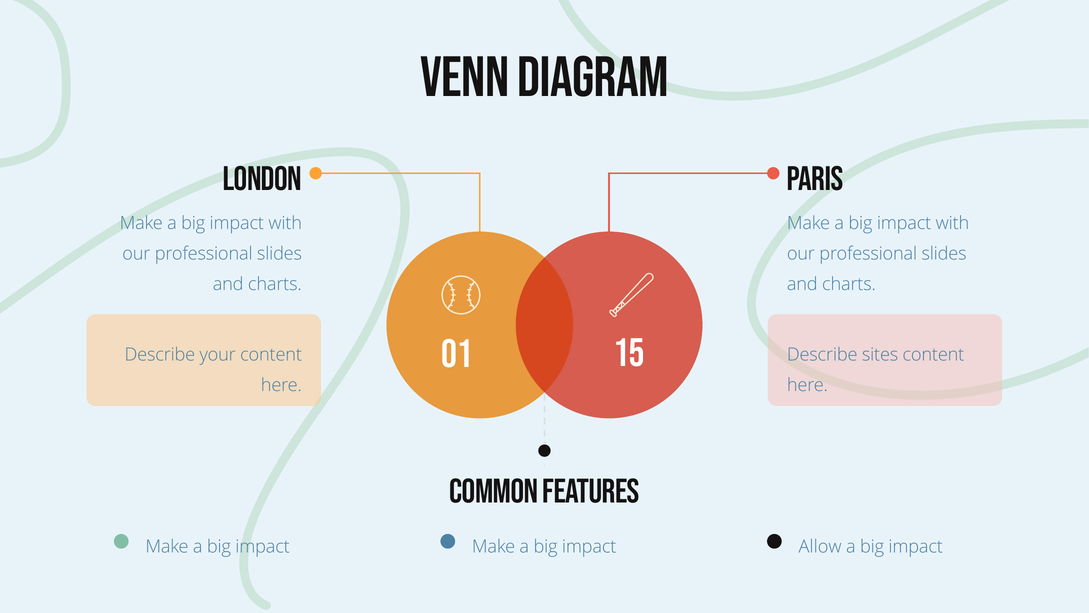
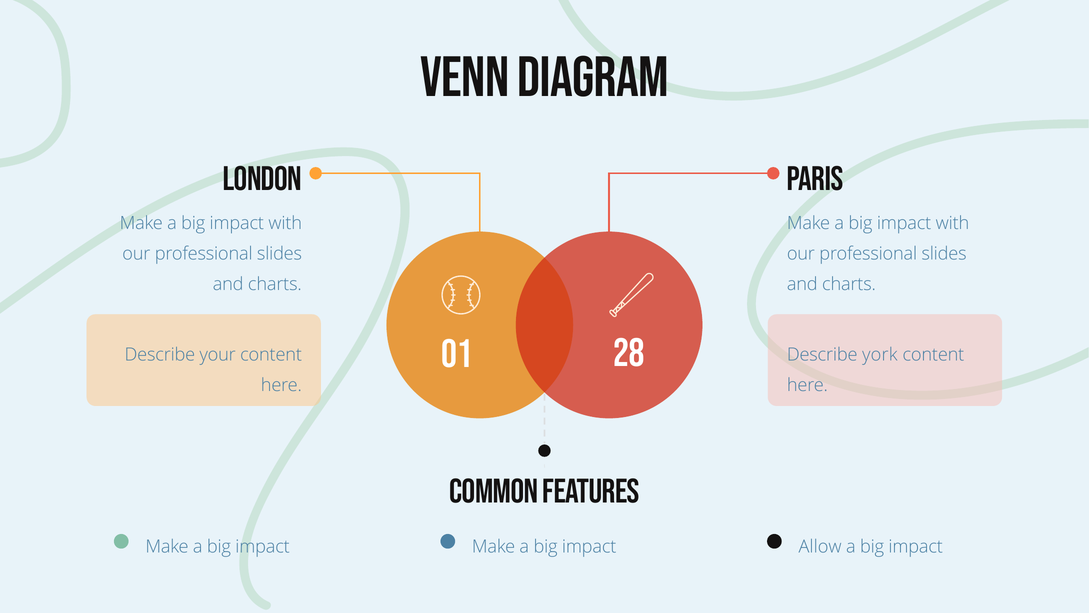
15: 15 -> 28
sites: sites -> york
